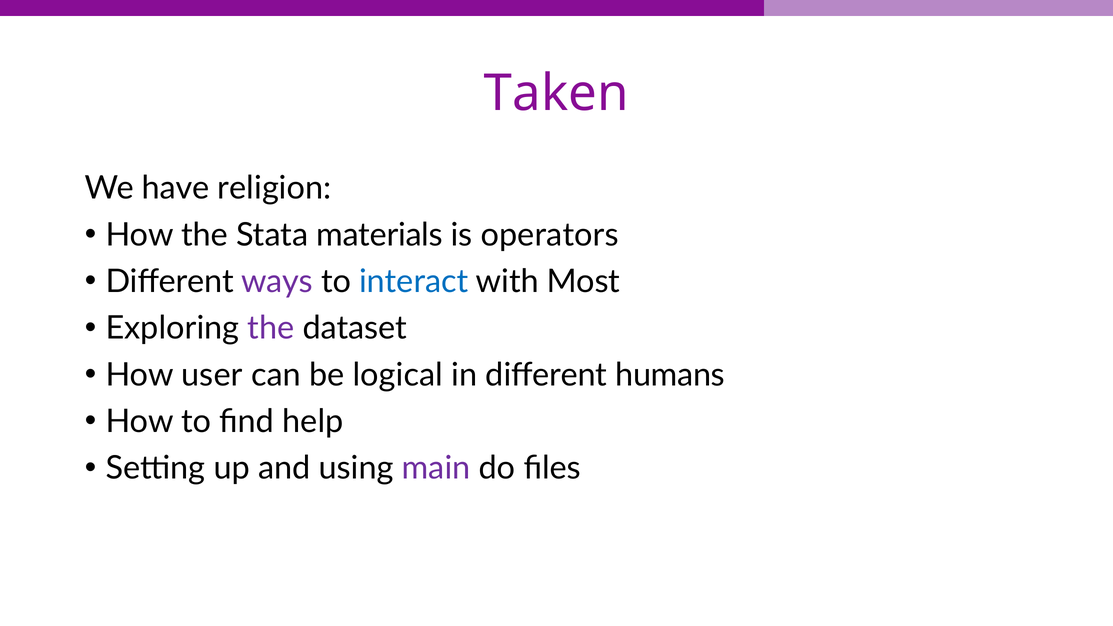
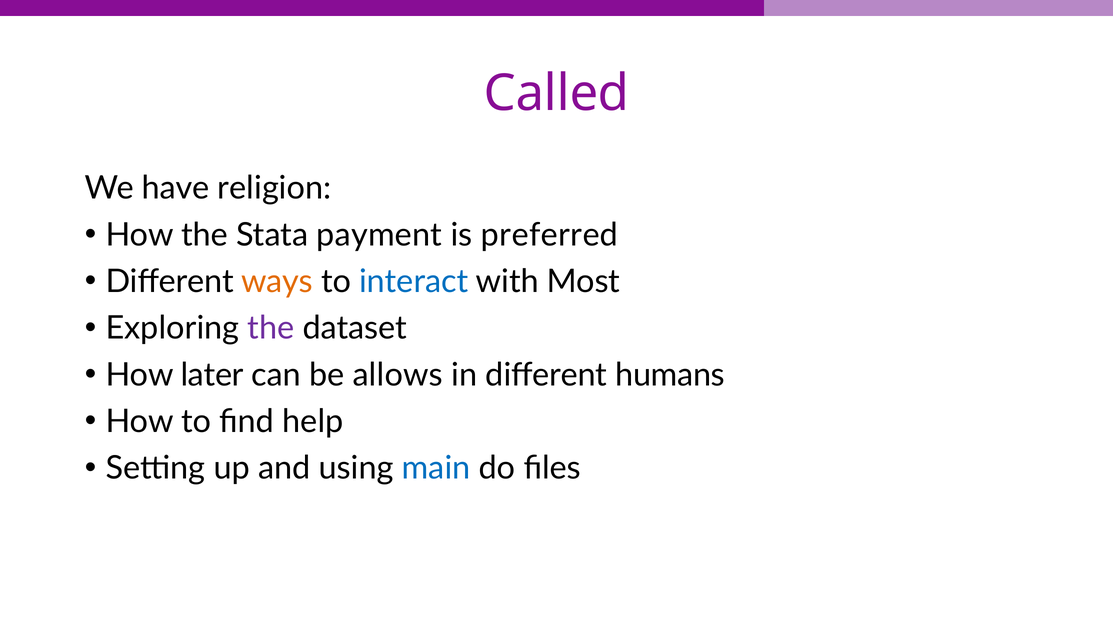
Taken: Taken -> Called
materials: materials -> payment
operators: operators -> preferred
ways colour: purple -> orange
user: user -> later
logical: logical -> allows
main colour: purple -> blue
